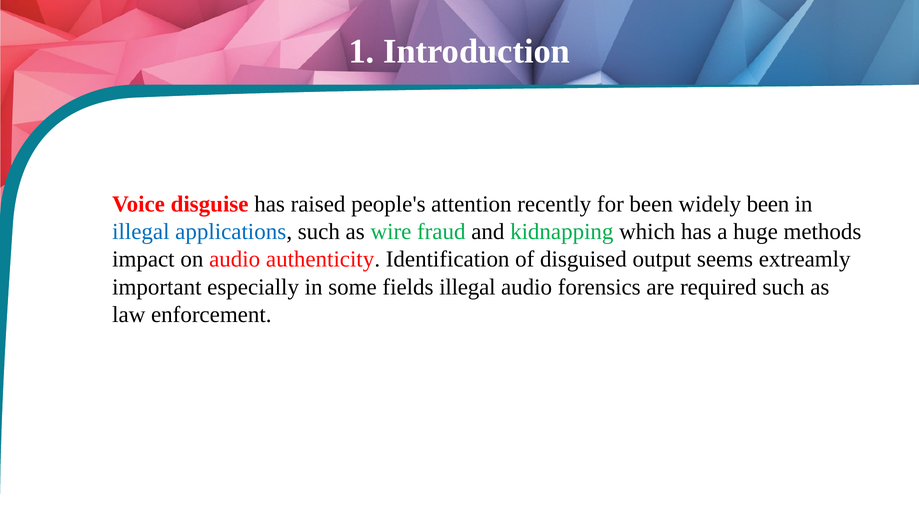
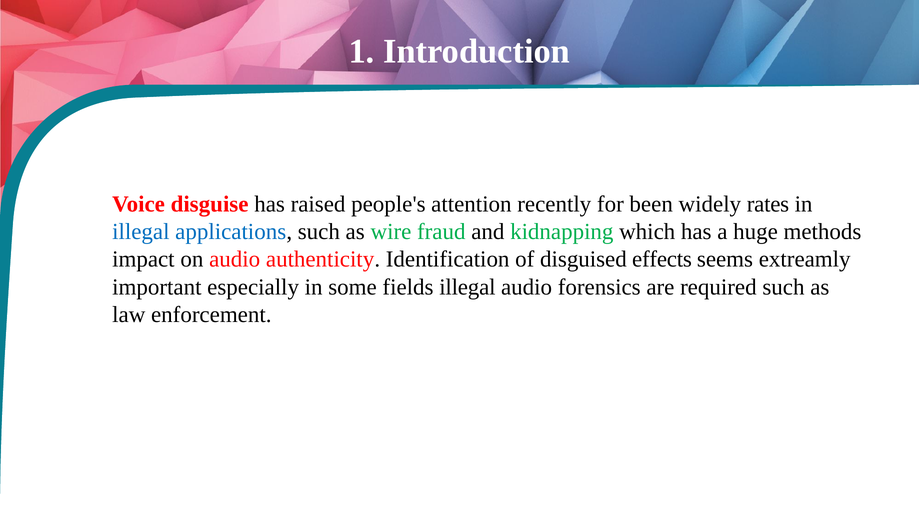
widely been: been -> rates
output: output -> effects
